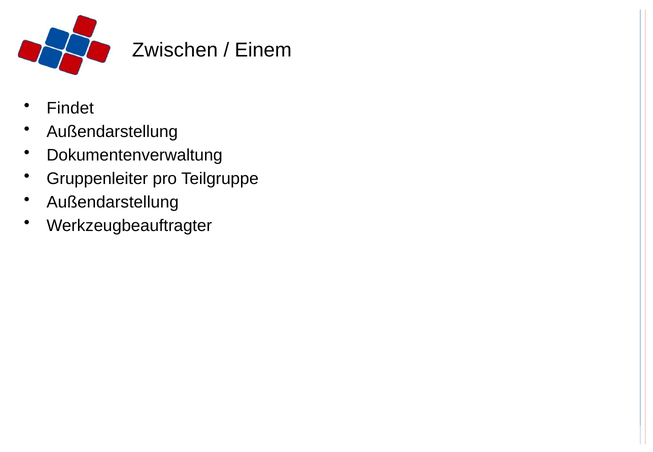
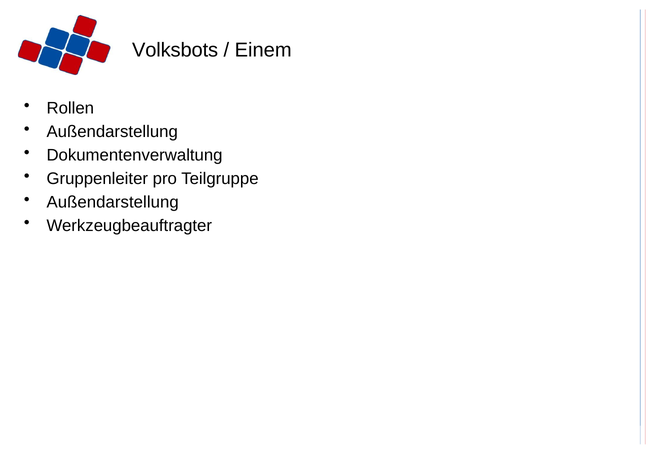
Zwischen: Zwischen -> Volksbots
Findet: Findet -> Rollen
